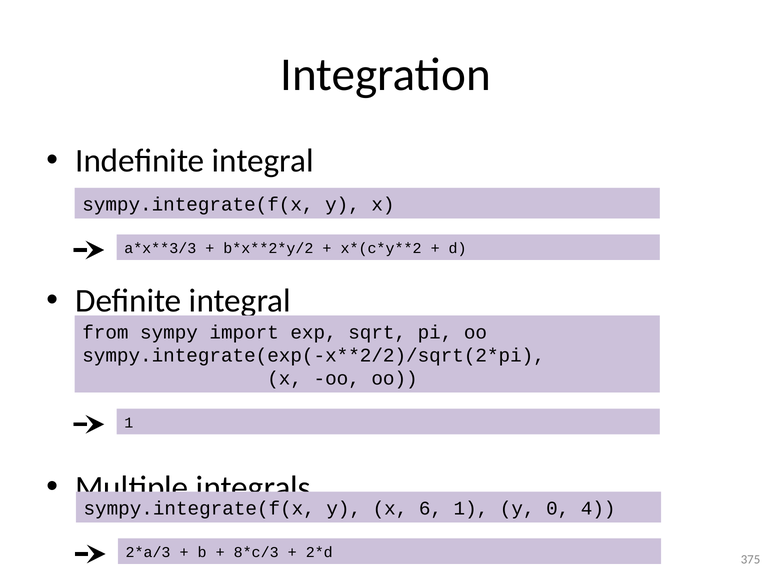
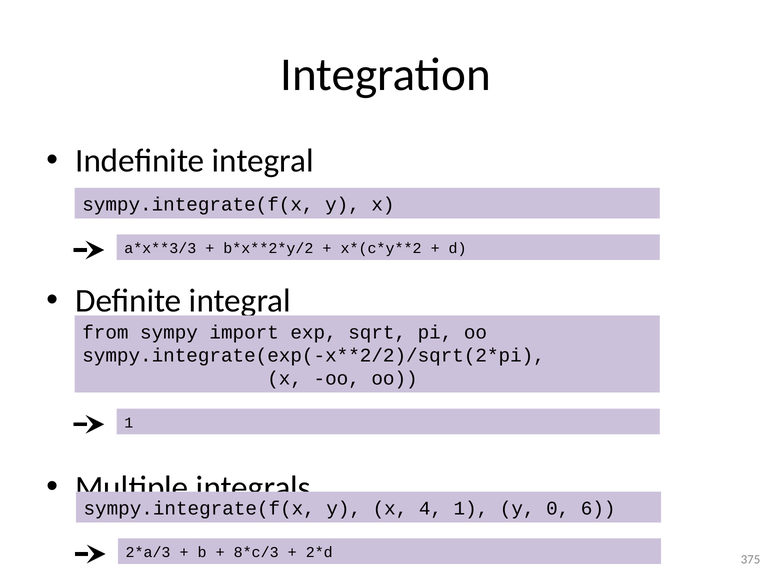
6: 6 -> 4
4: 4 -> 6
